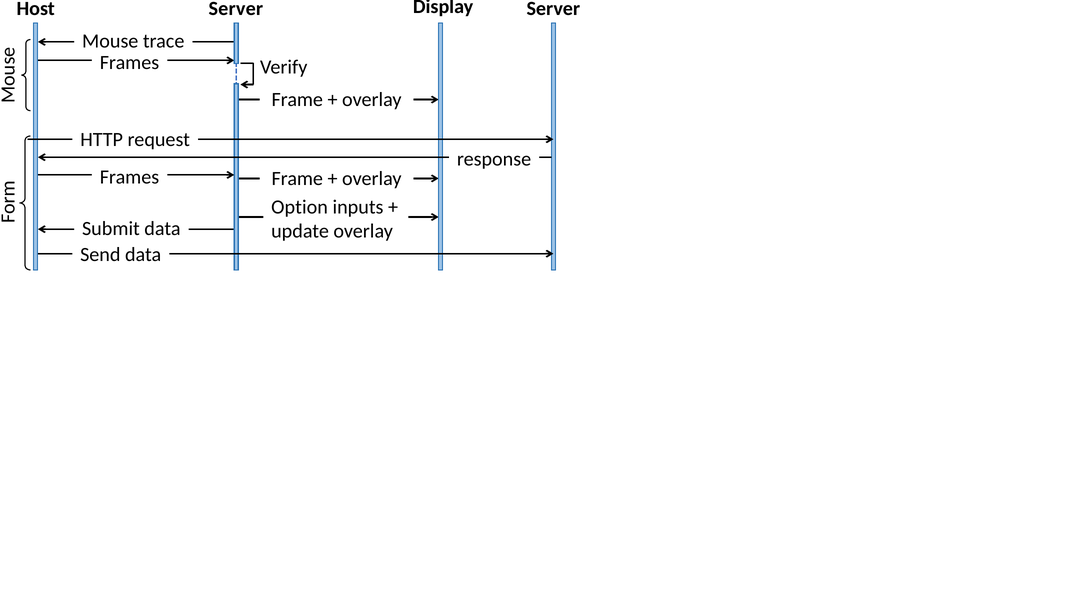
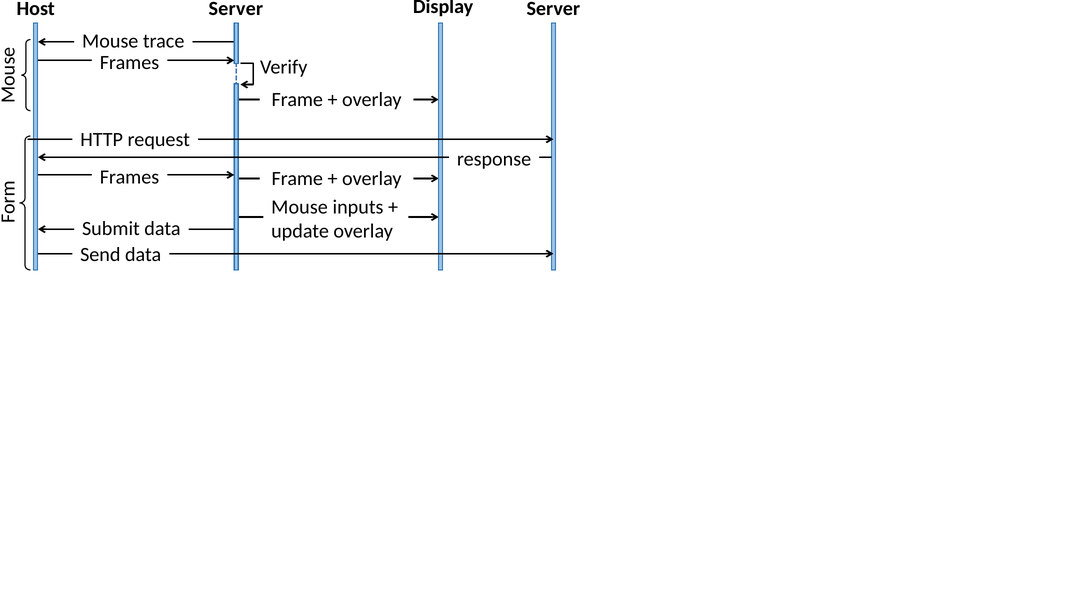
Option at (300, 207): Option -> Mouse
